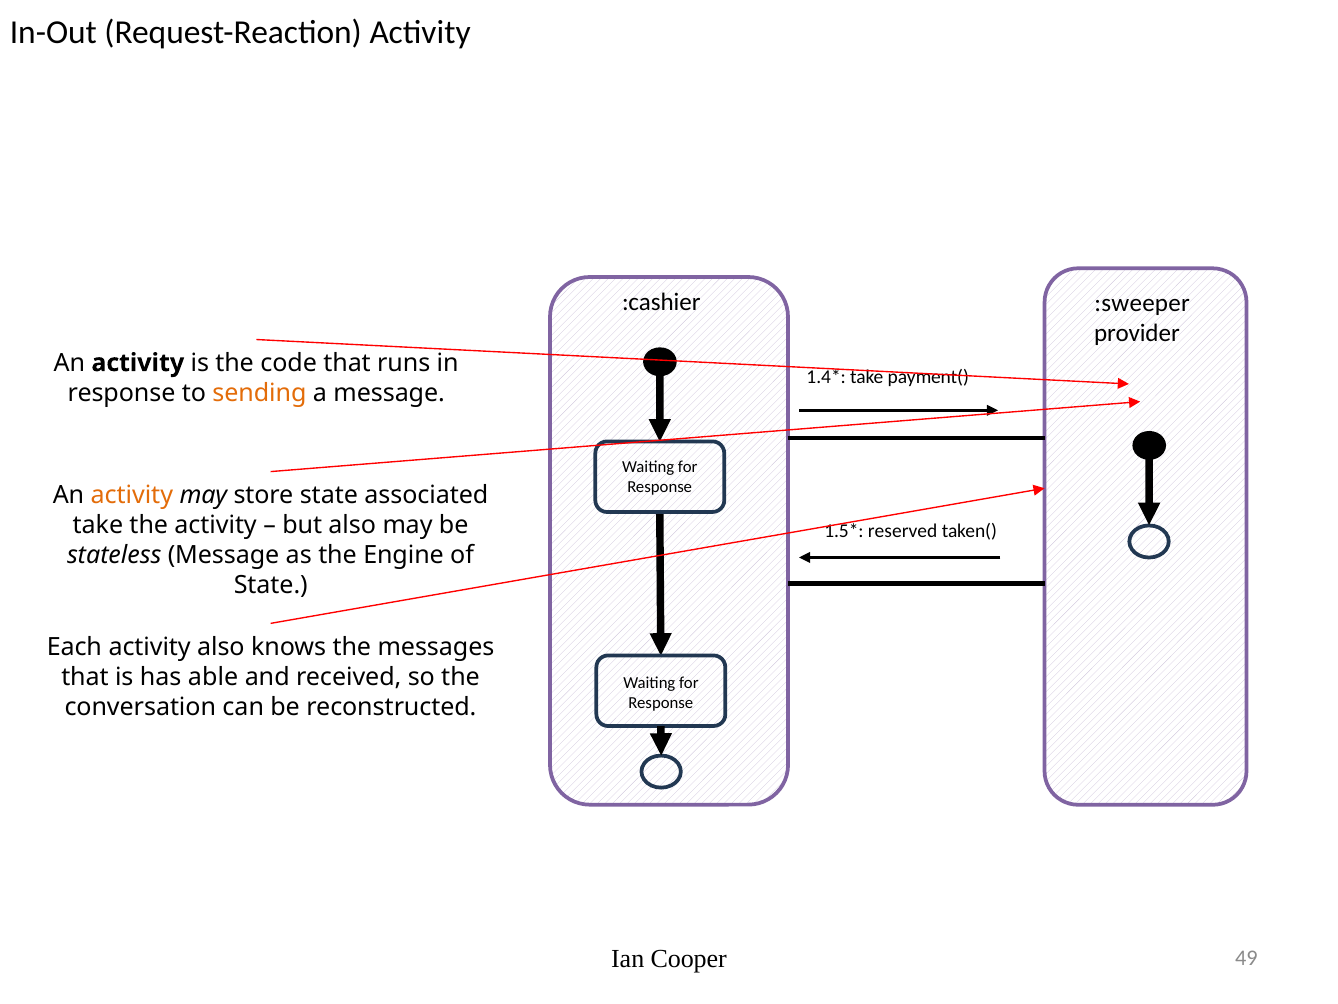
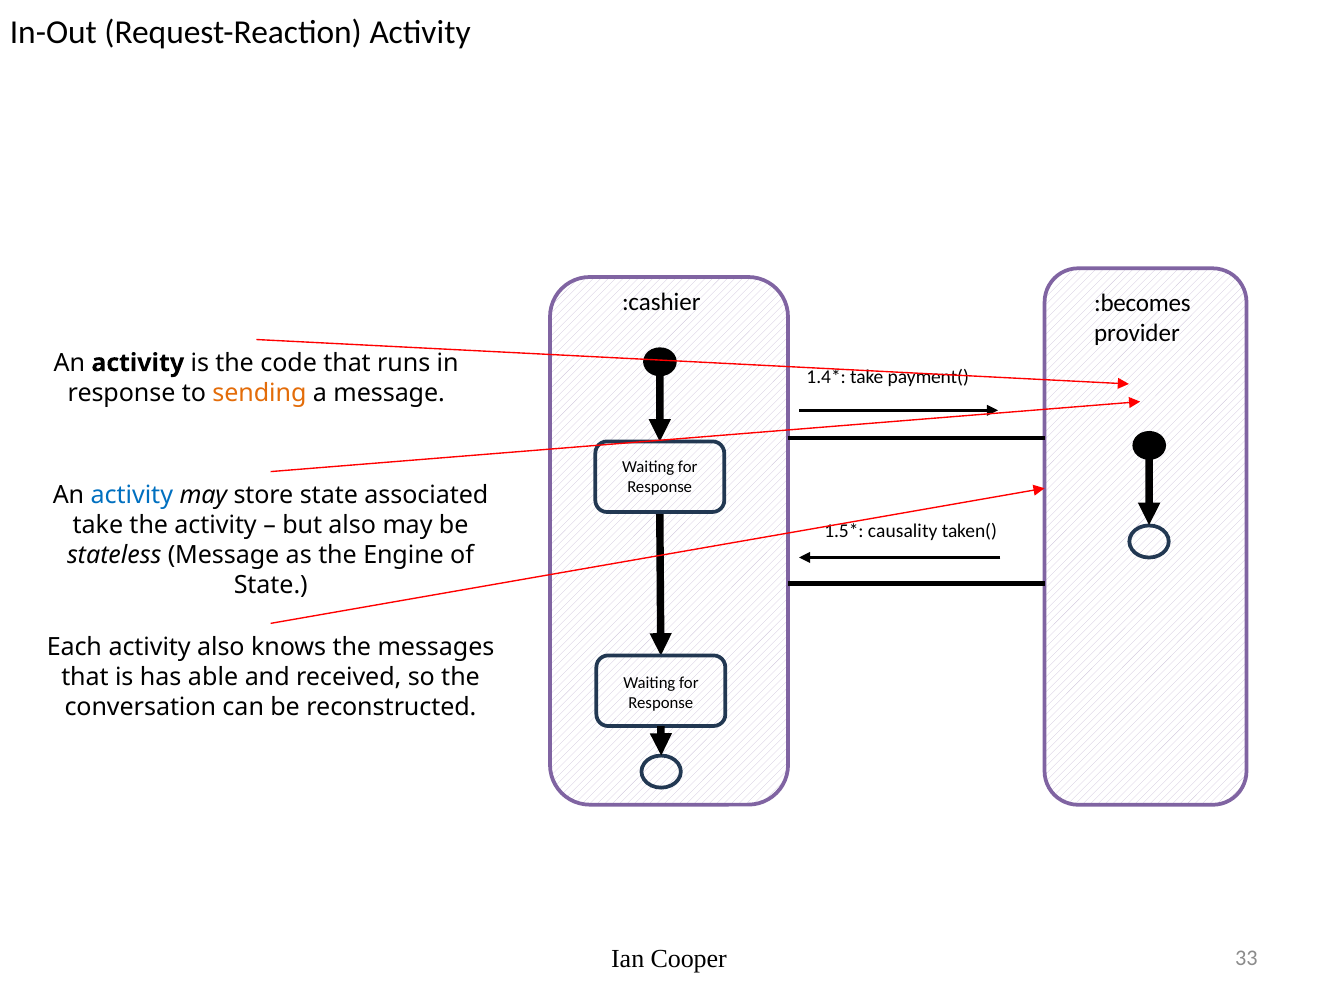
:sweeper: :sweeper -> :becomes
activity at (132, 495) colour: orange -> blue
reserved: reserved -> causality
49: 49 -> 33
